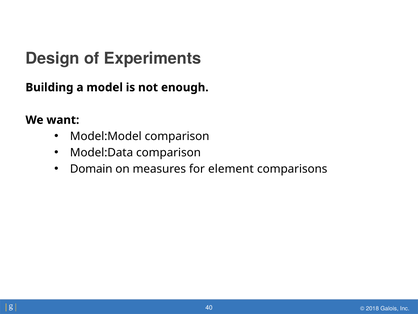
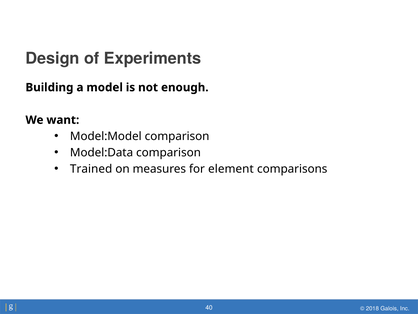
Domain: Domain -> Trained
